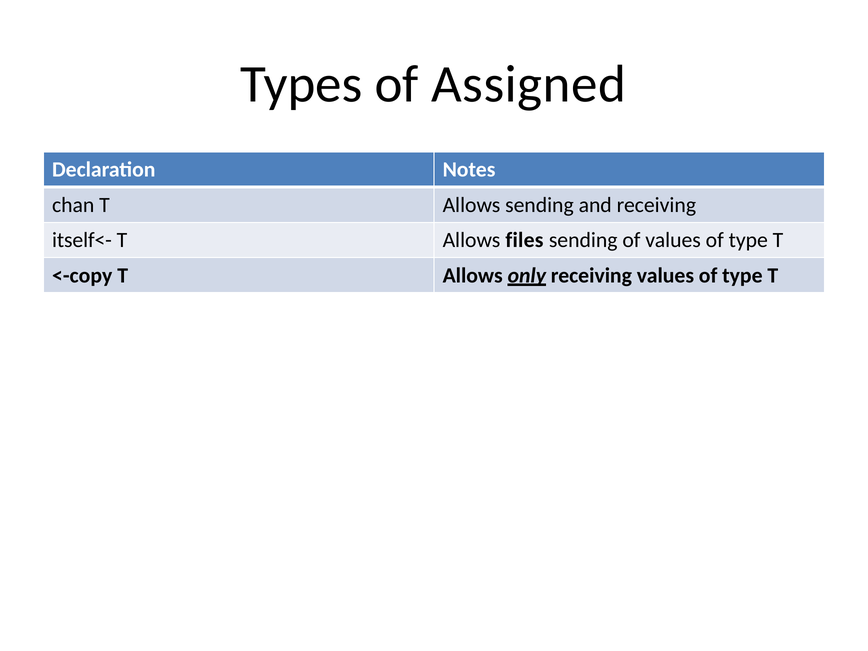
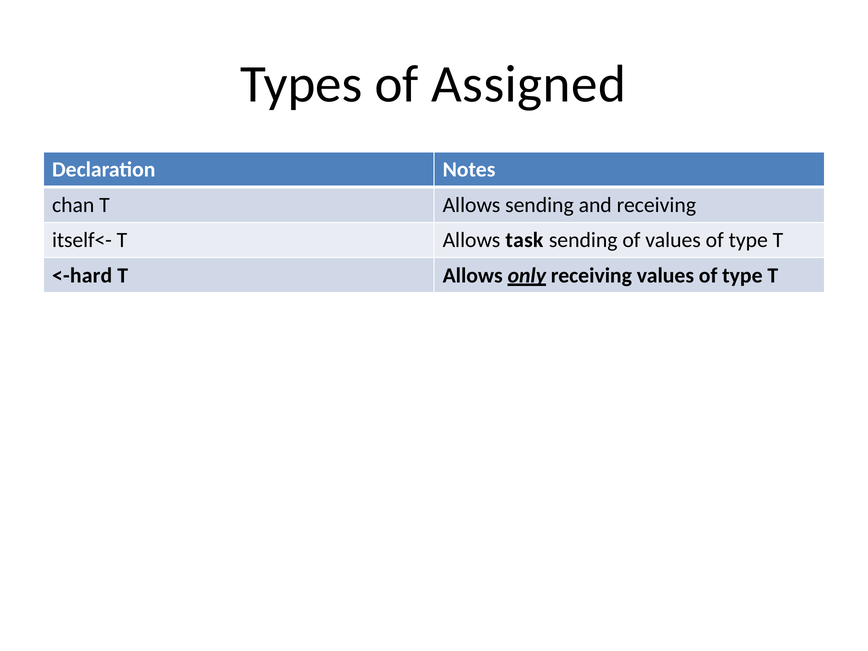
files: files -> task
<-copy: <-copy -> <-hard
